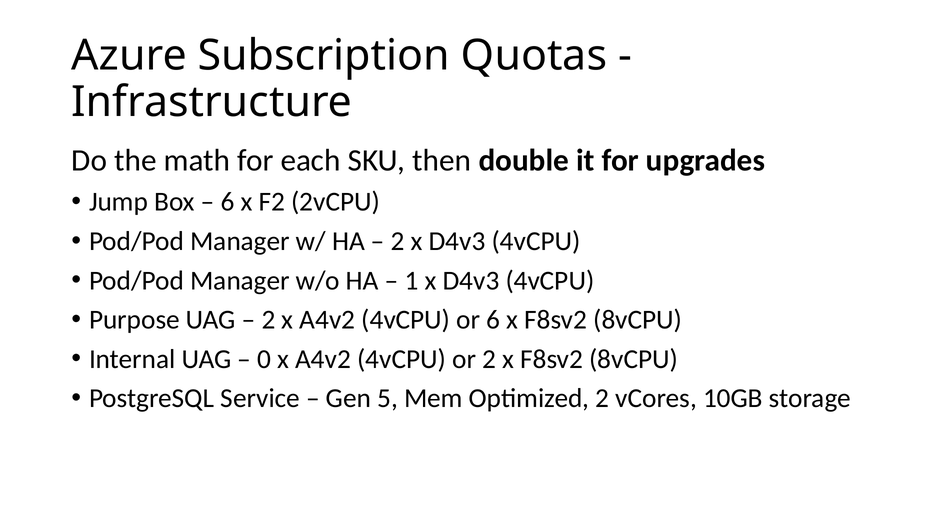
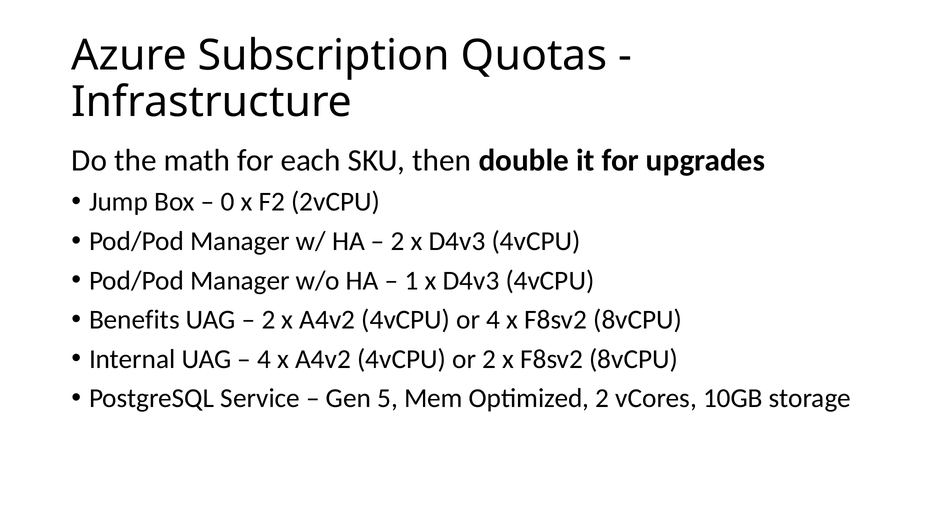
6 at (228, 202): 6 -> 0
Purpose: Purpose -> Benefits
or 6: 6 -> 4
0 at (264, 359): 0 -> 4
